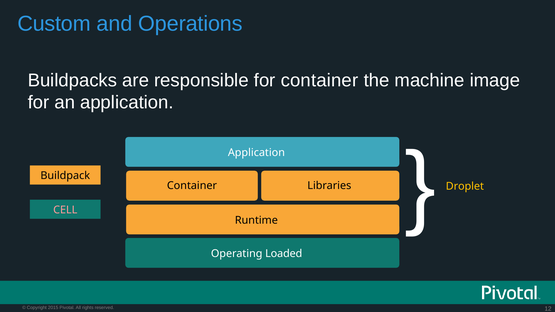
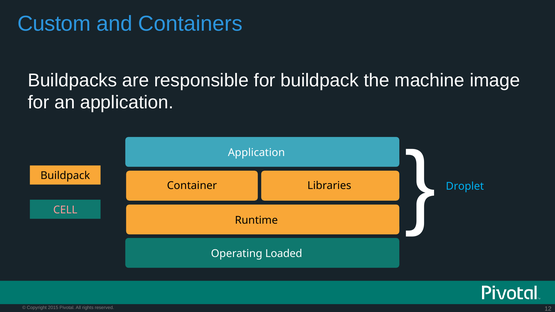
Operations: Operations -> Containers
for container: container -> buildpack
Droplet colour: yellow -> light blue
